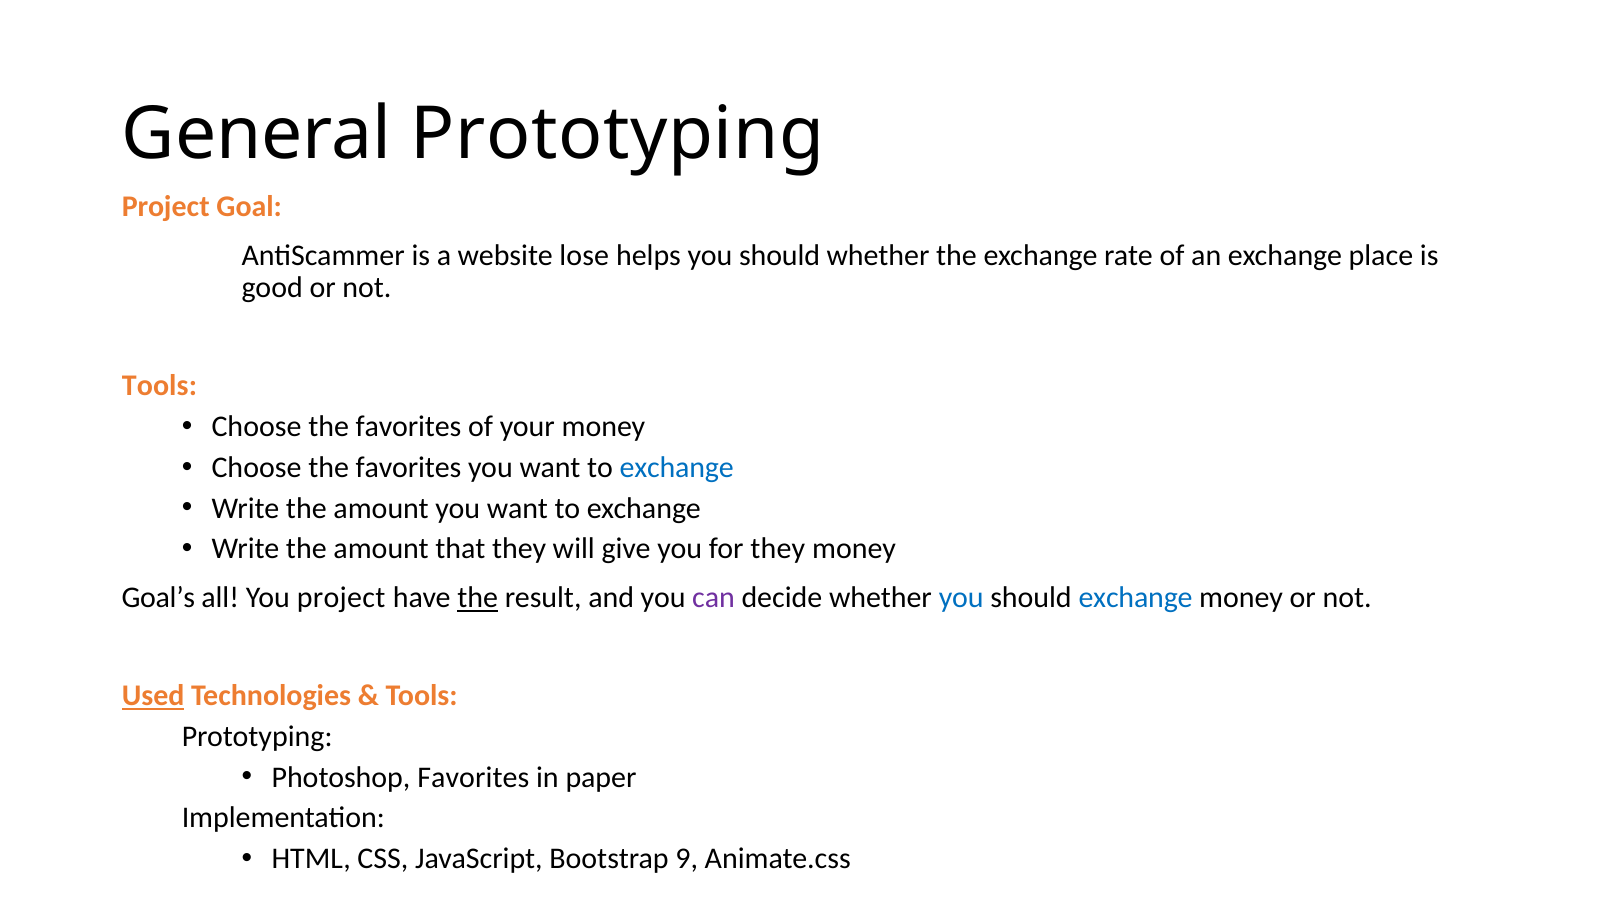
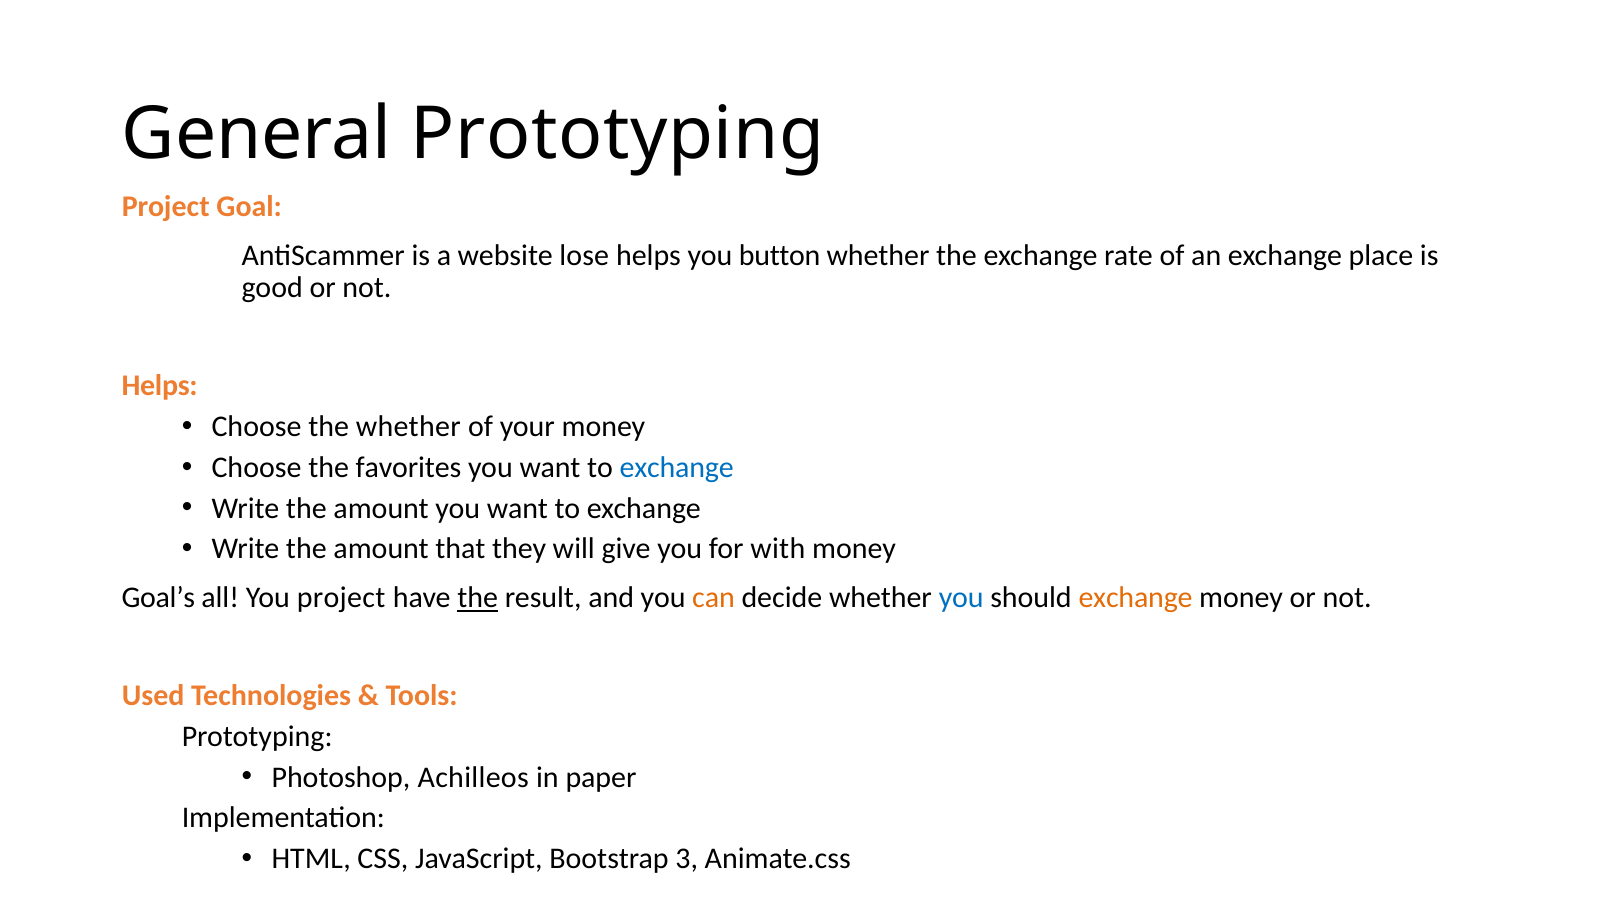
helps you should: should -> button
Tools at (159, 386): Tools -> Helps
favorites at (408, 427): favorites -> whether
for they: they -> with
can colour: purple -> orange
exchange at (1136, 598) colour: blue -> orange
Used underline: present -> none
Photoshop Favorites: Favorites -> Achilleos
9: 9 -> 3
